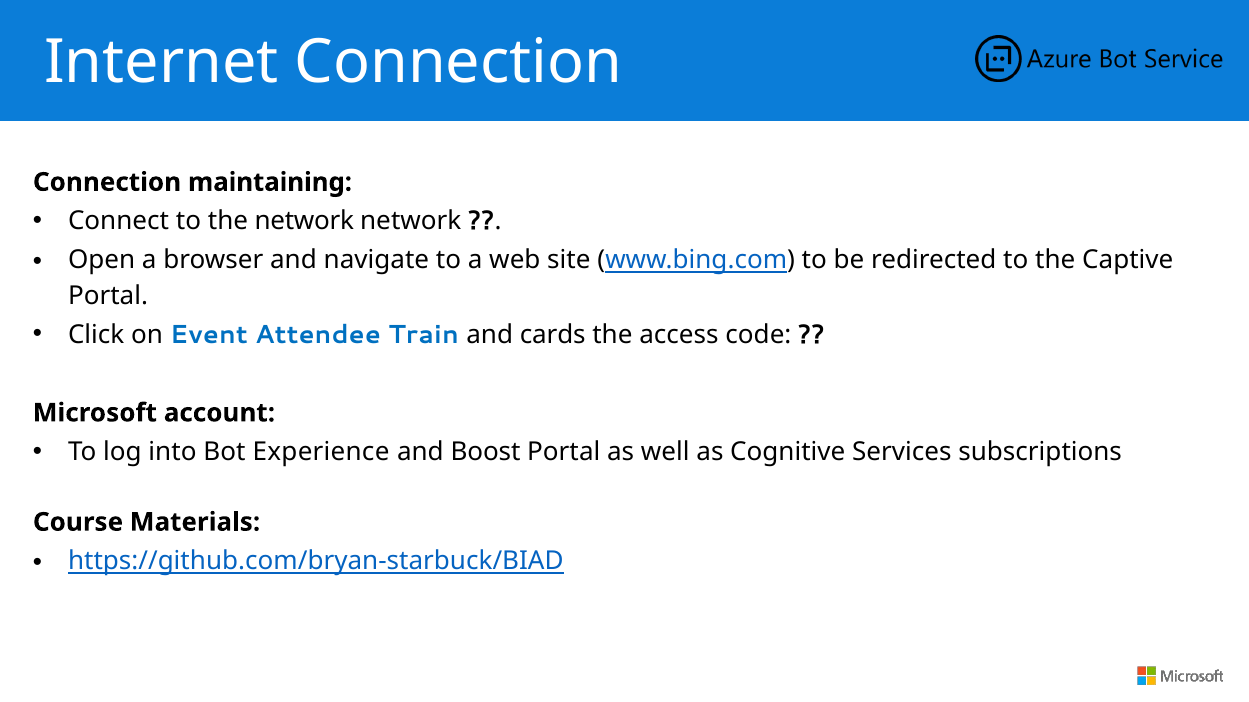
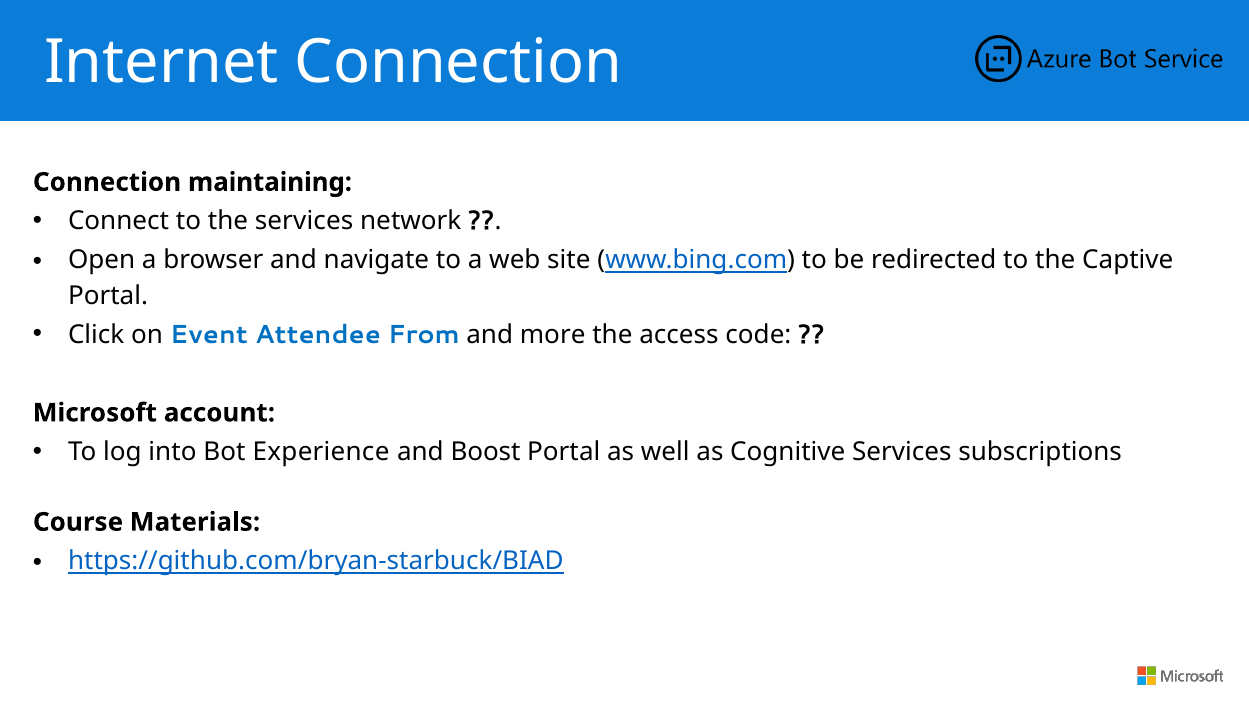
the network: network -> services
Train: Train -> From
cards: cards -> more
